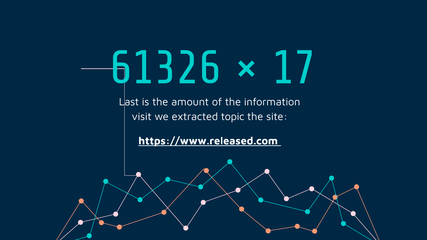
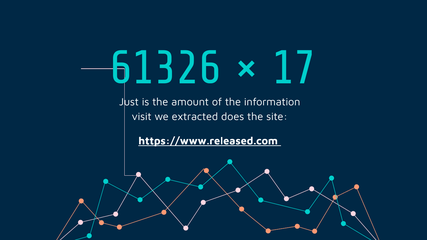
Last: Last -> Just
topic: topic -> does
